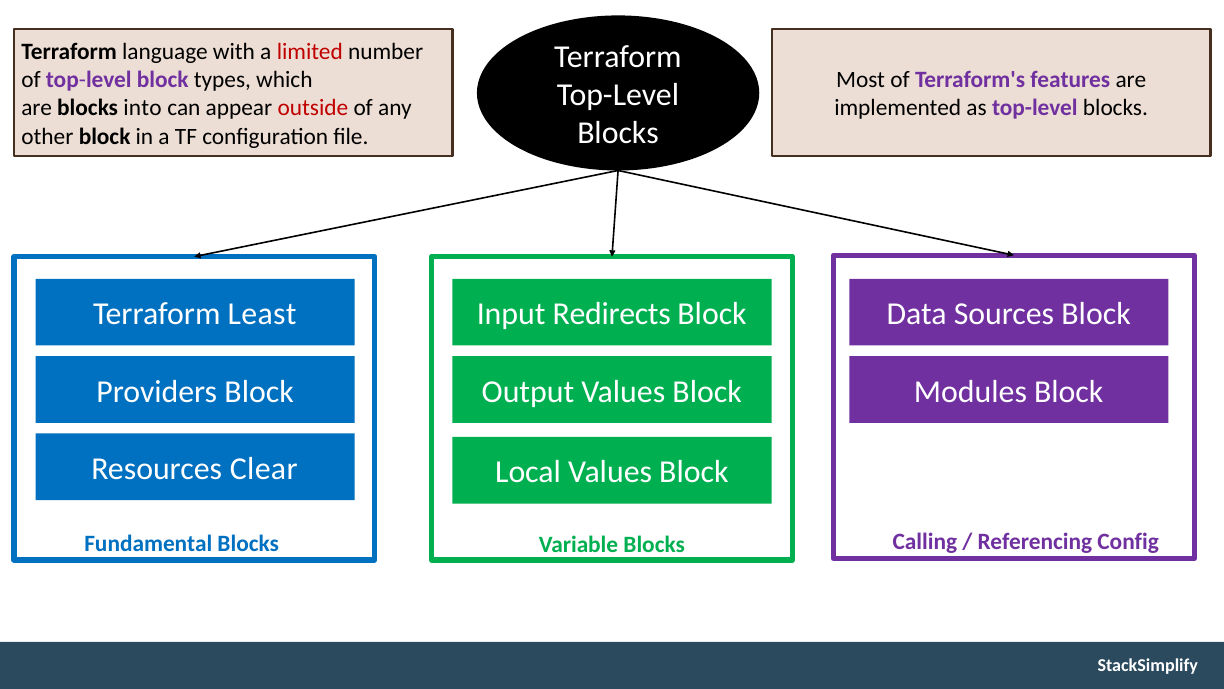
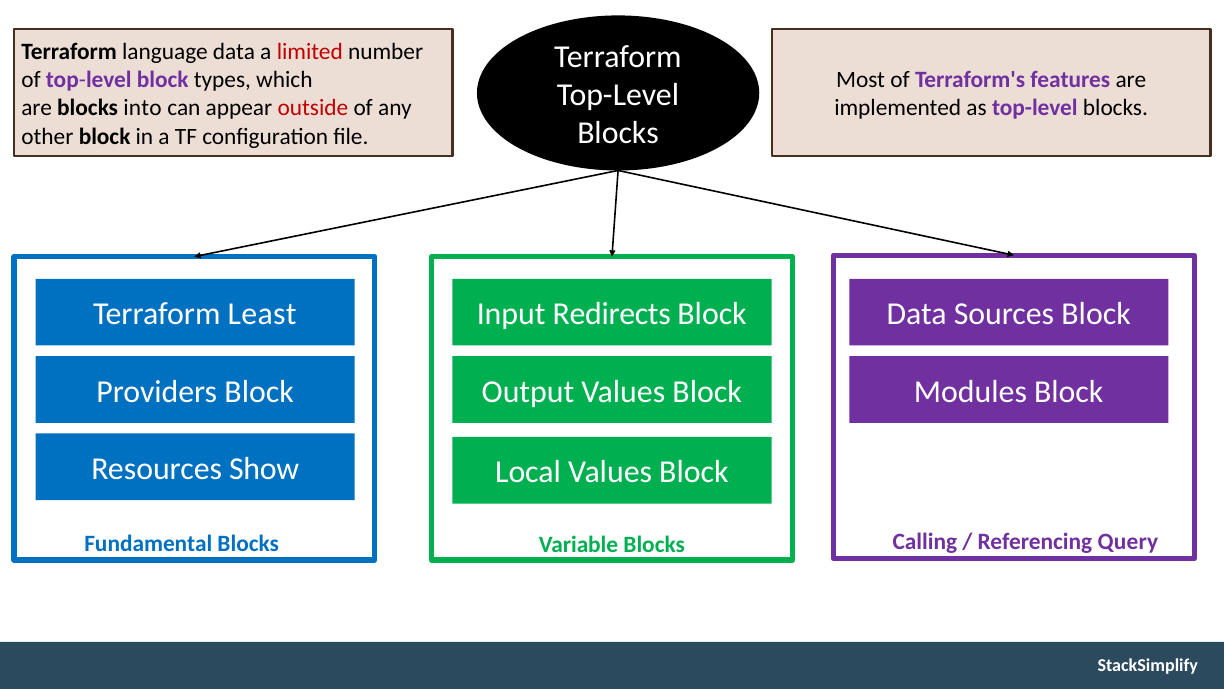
language with: with -> data
Clear: Clear -> Show
Config: Config -> Query
